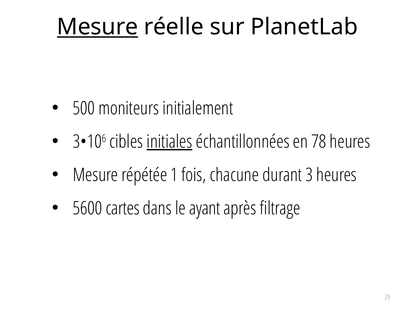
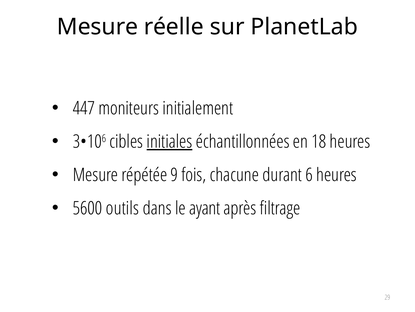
Mesure at (97, 27) underline: present -> none
500: 500 -> 447
78: 78 -> 18
1: 1 -> 9
3: 3 -> 6
cartes: cartes -> outils
